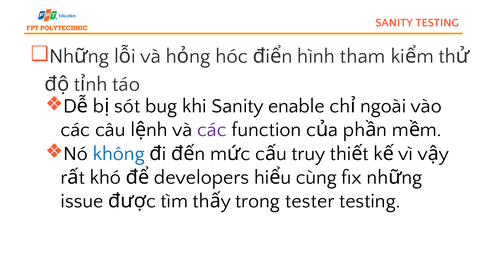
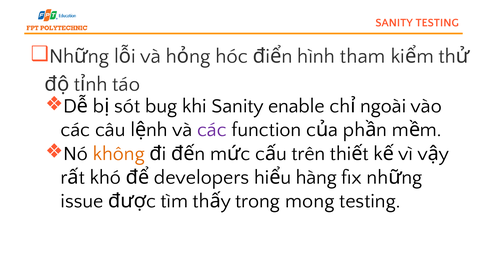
không colour: blue -> orange
truy: truy -> trên
cùng: cùng -> hàng
tester: tester -> mong
